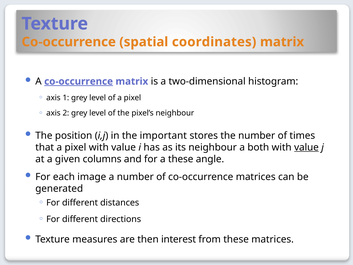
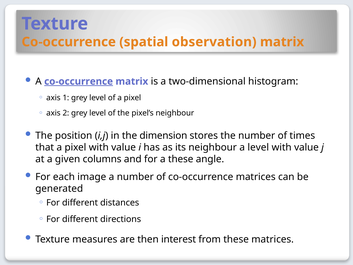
coordinates: coordinates -> observation
important: important -> dimension
a both: both -> level
value at (306, 147) underline: present -> none
